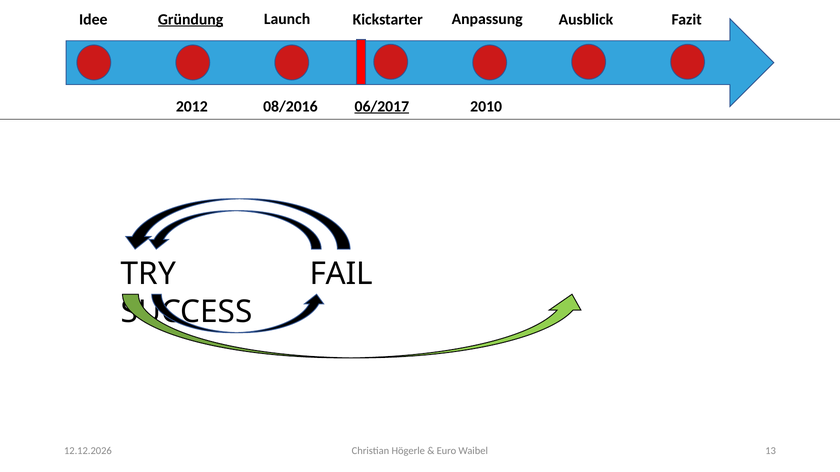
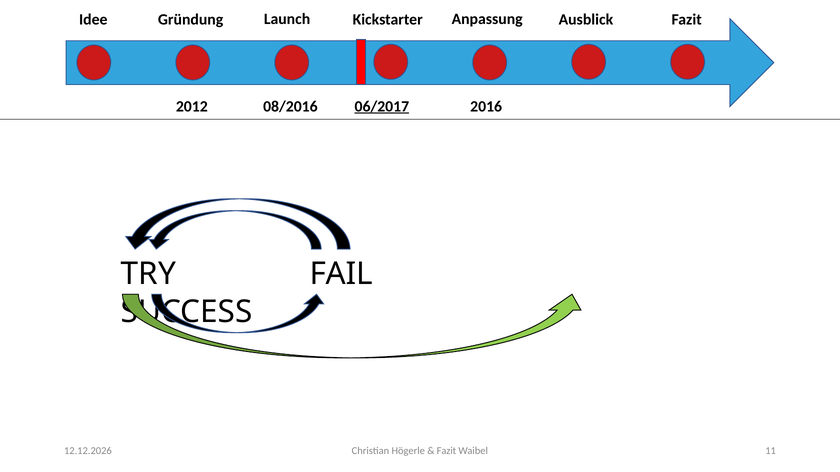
Gründung underline: present -> none
2010: 2010 -> 2016
13: 13 -> 11
Euro at (446, 451): Euro -> Fazit
